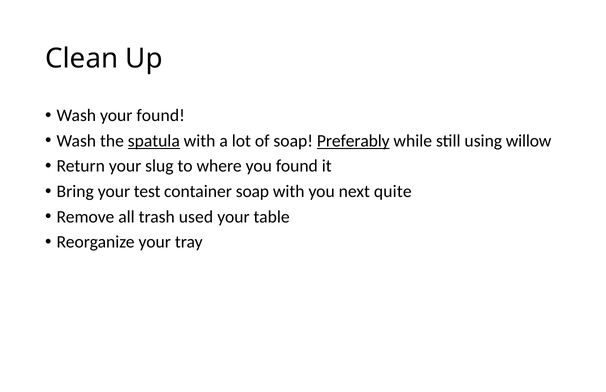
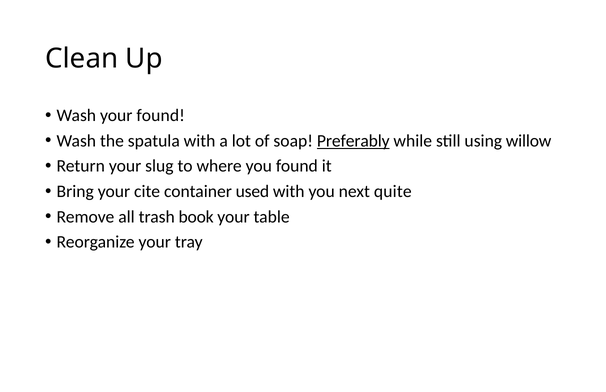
spatula underline: present -> none
test: test -> cite
container soap: soap -> used
used: used -> book
